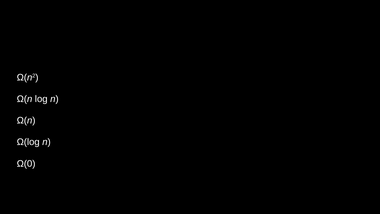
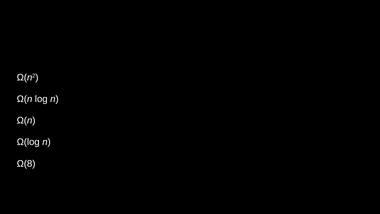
Ω(0: Ω(0 -> Ω(8
